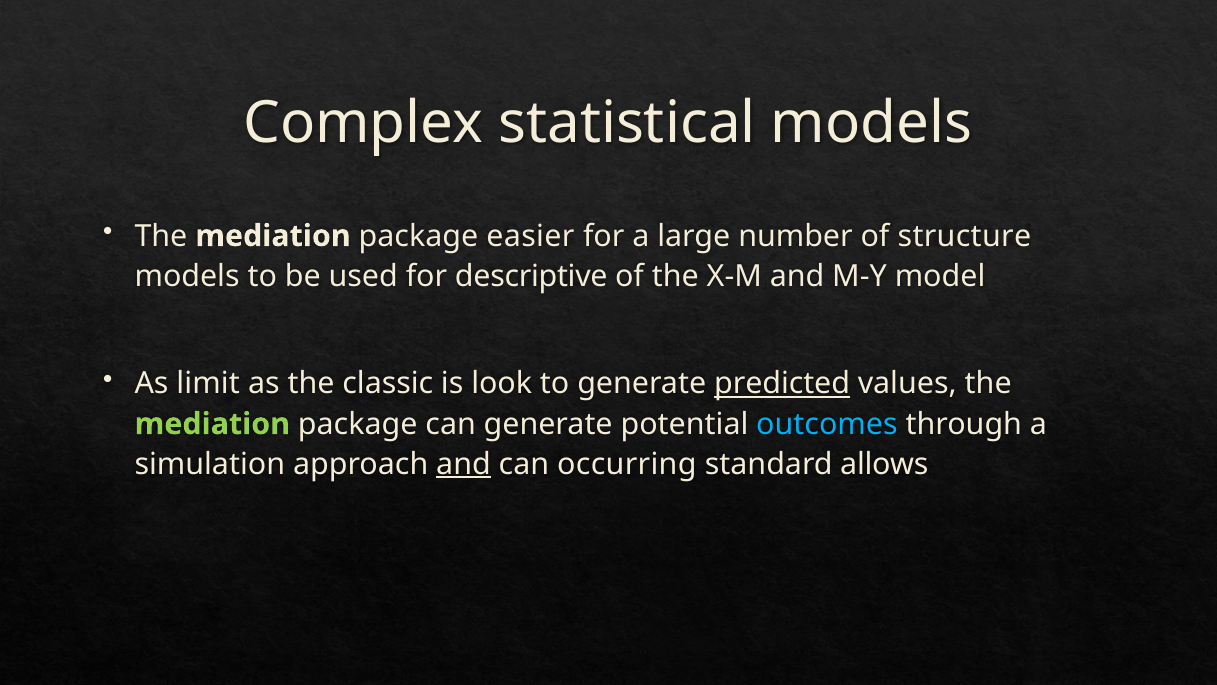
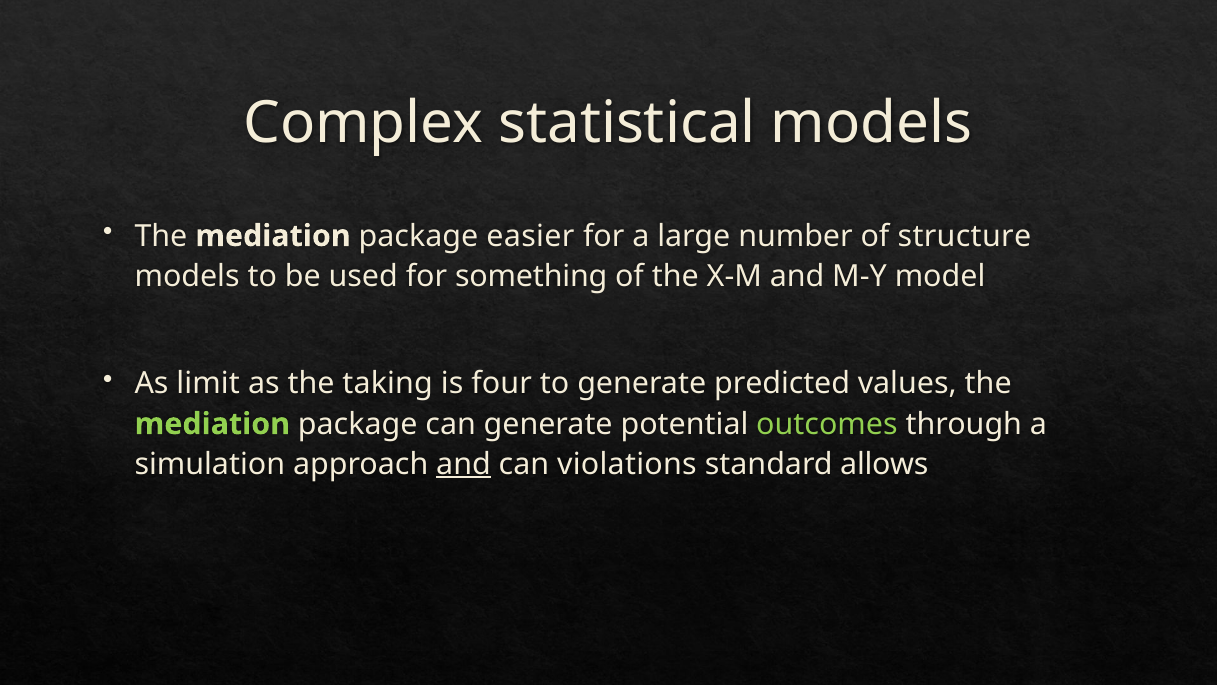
descriptive: descriptive -> something
classic: classic -> taking
look: look -> four
predicted underline: present -> none
outcomes colour: light blue -> light green
occurring: occurring -> violations
